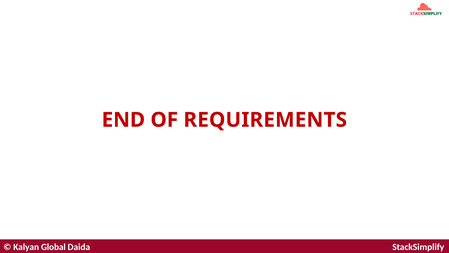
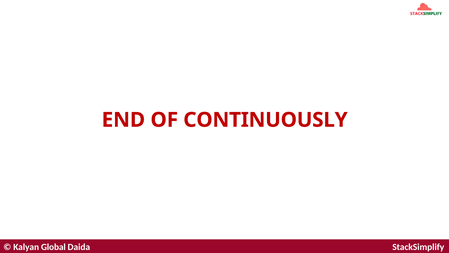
REQUIREMENTS: REQUIREMENTS -> CONTINUOUSLY
